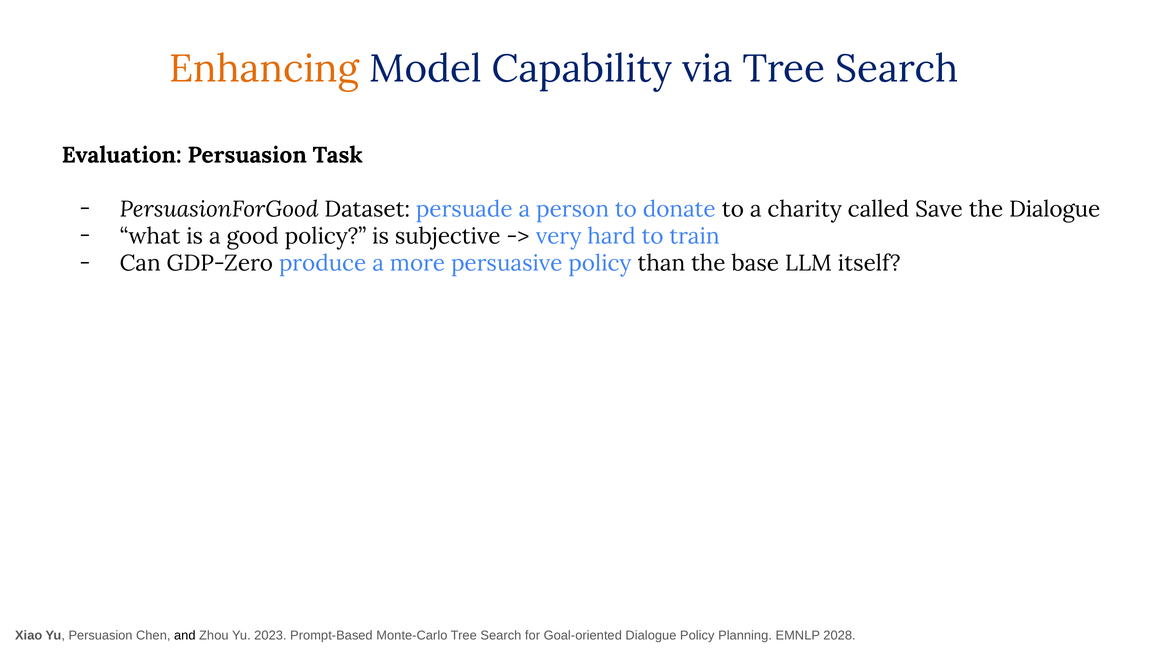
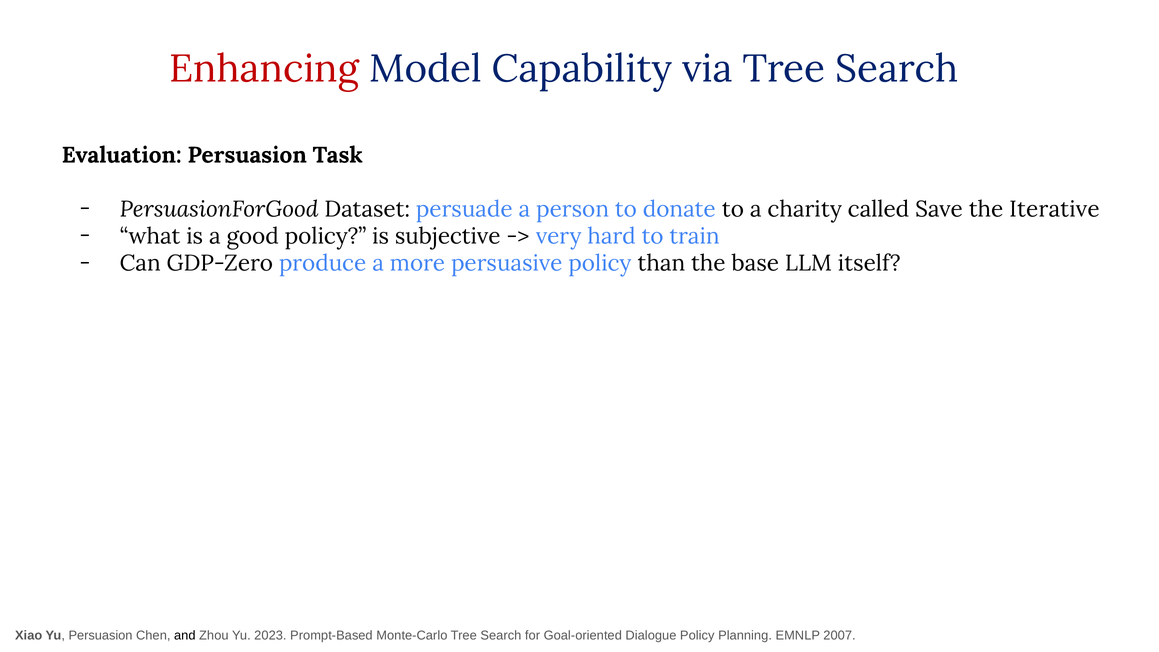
Enhancing colour: orange -> red
the Dialogue: Dialogue -> Iterative
2028: 2028 -> 2007
